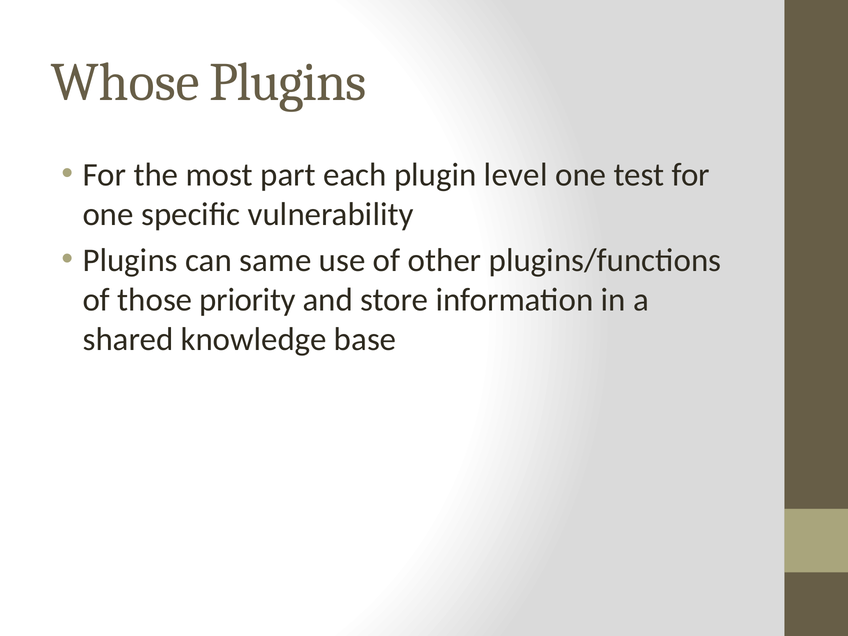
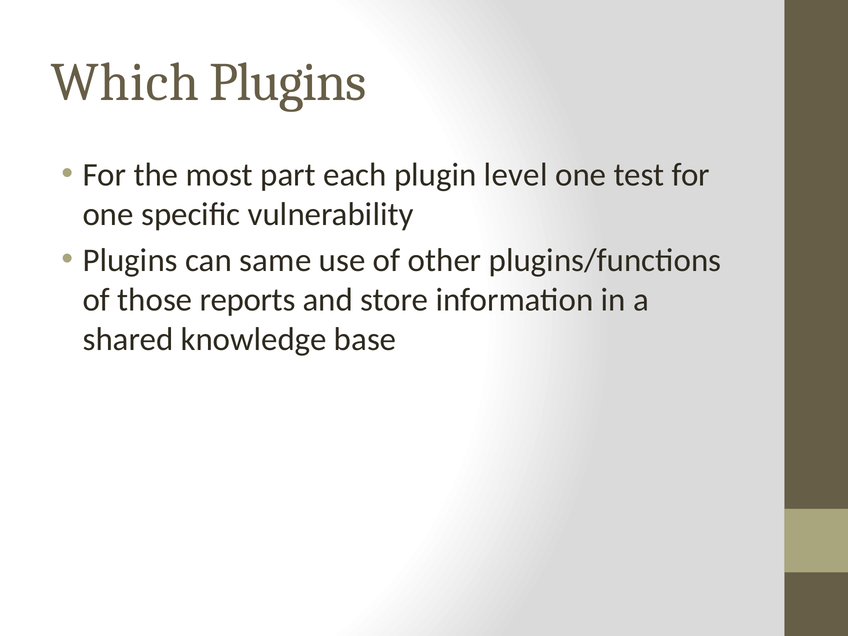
Whose: Whose -> Which
priority: priority -> reports
